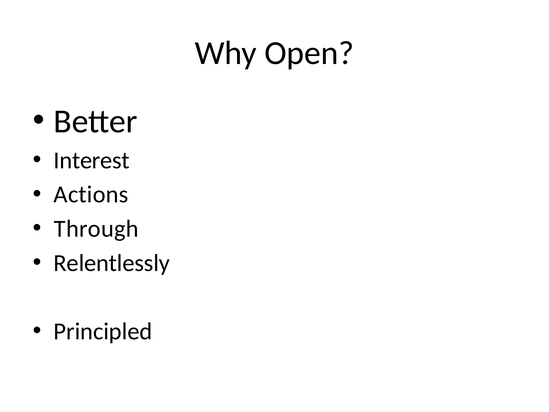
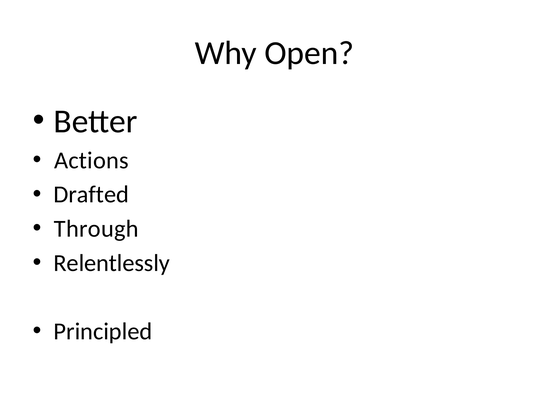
Interest: Interest -> Actions
Actions: Actions -> Drafted
